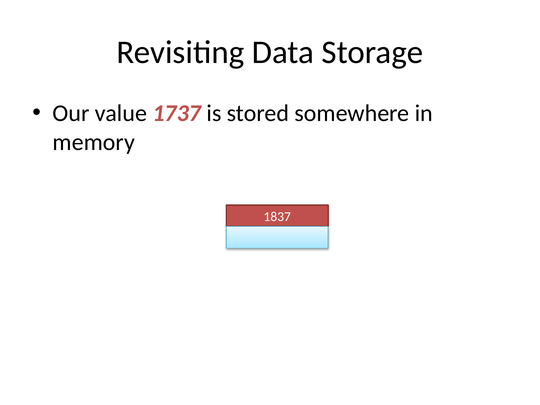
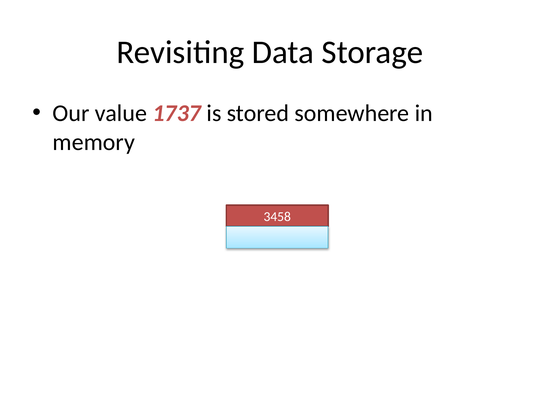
1837: 1837 -> 3458
